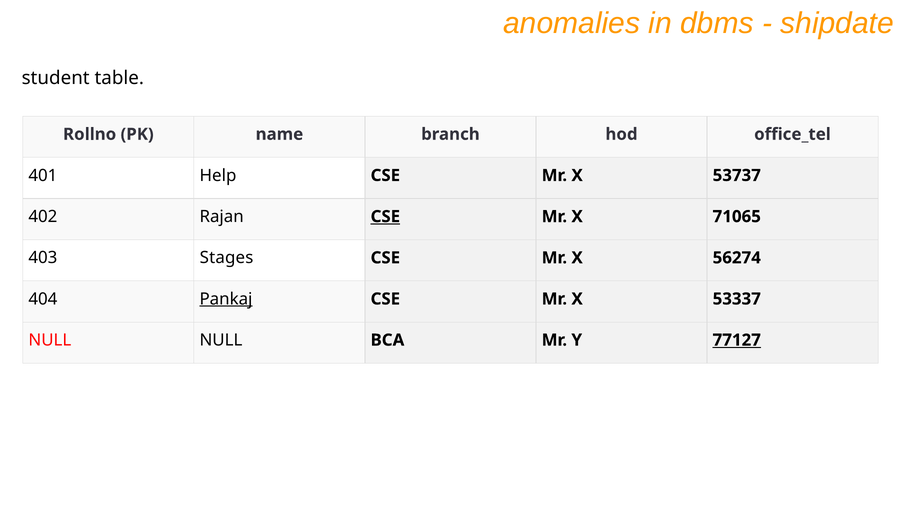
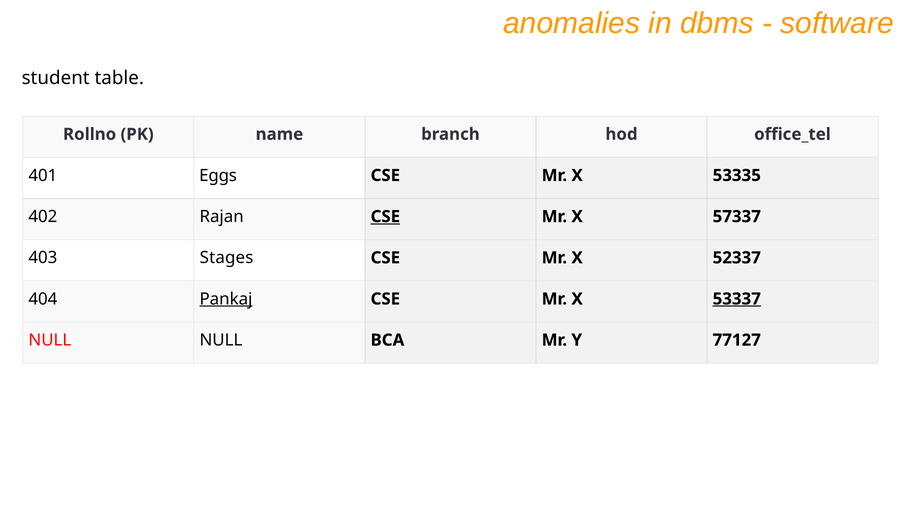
shipdate: shipdate -> software
Help: Help -> Eggs
53737: 53737 -> 53335
71065: 71065 -> 57337
56274: 56274 -> 52337
53337 underline: none -> present
77127 underline: present -> none
